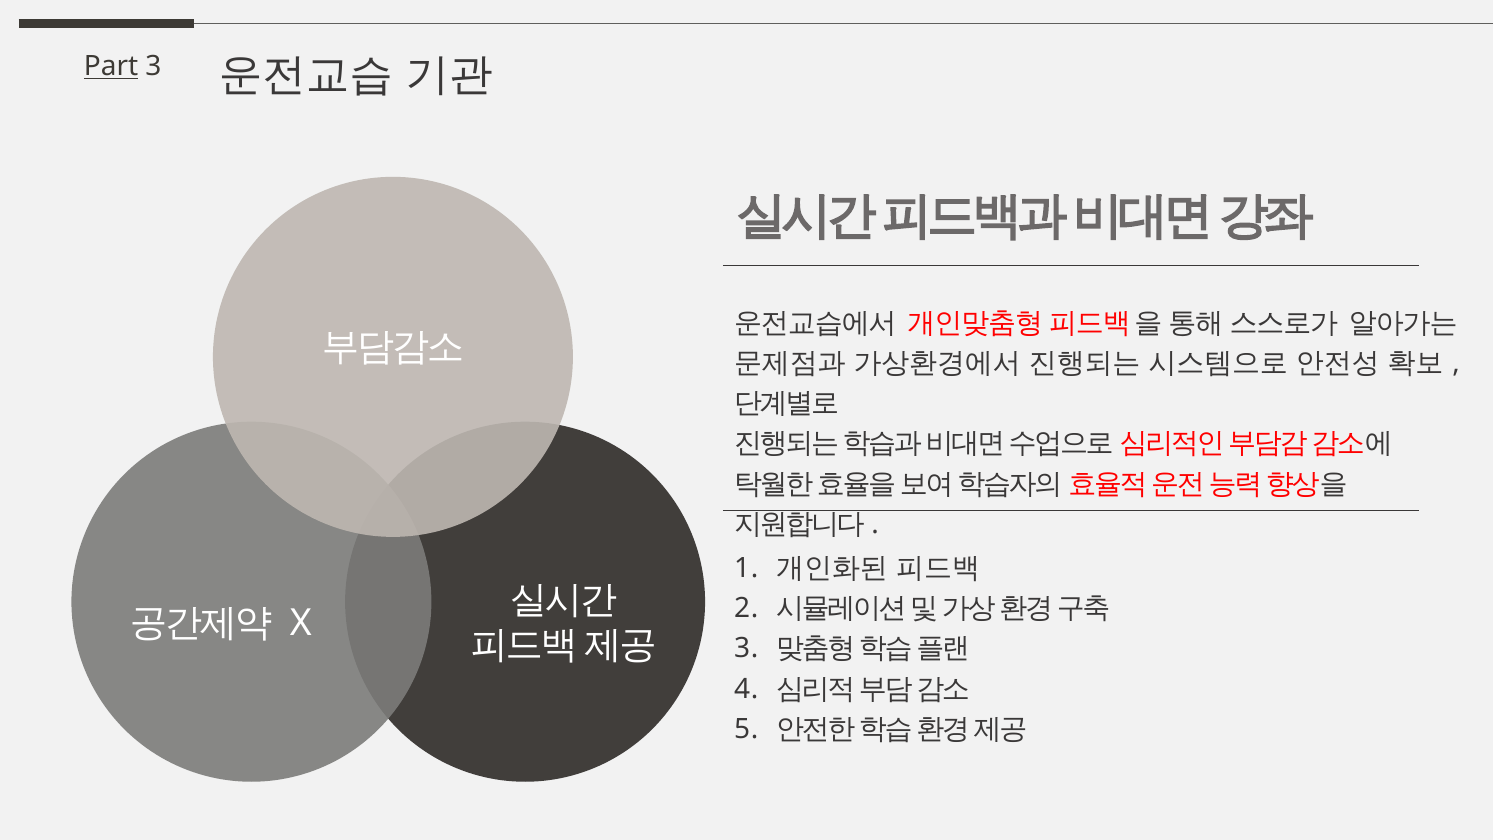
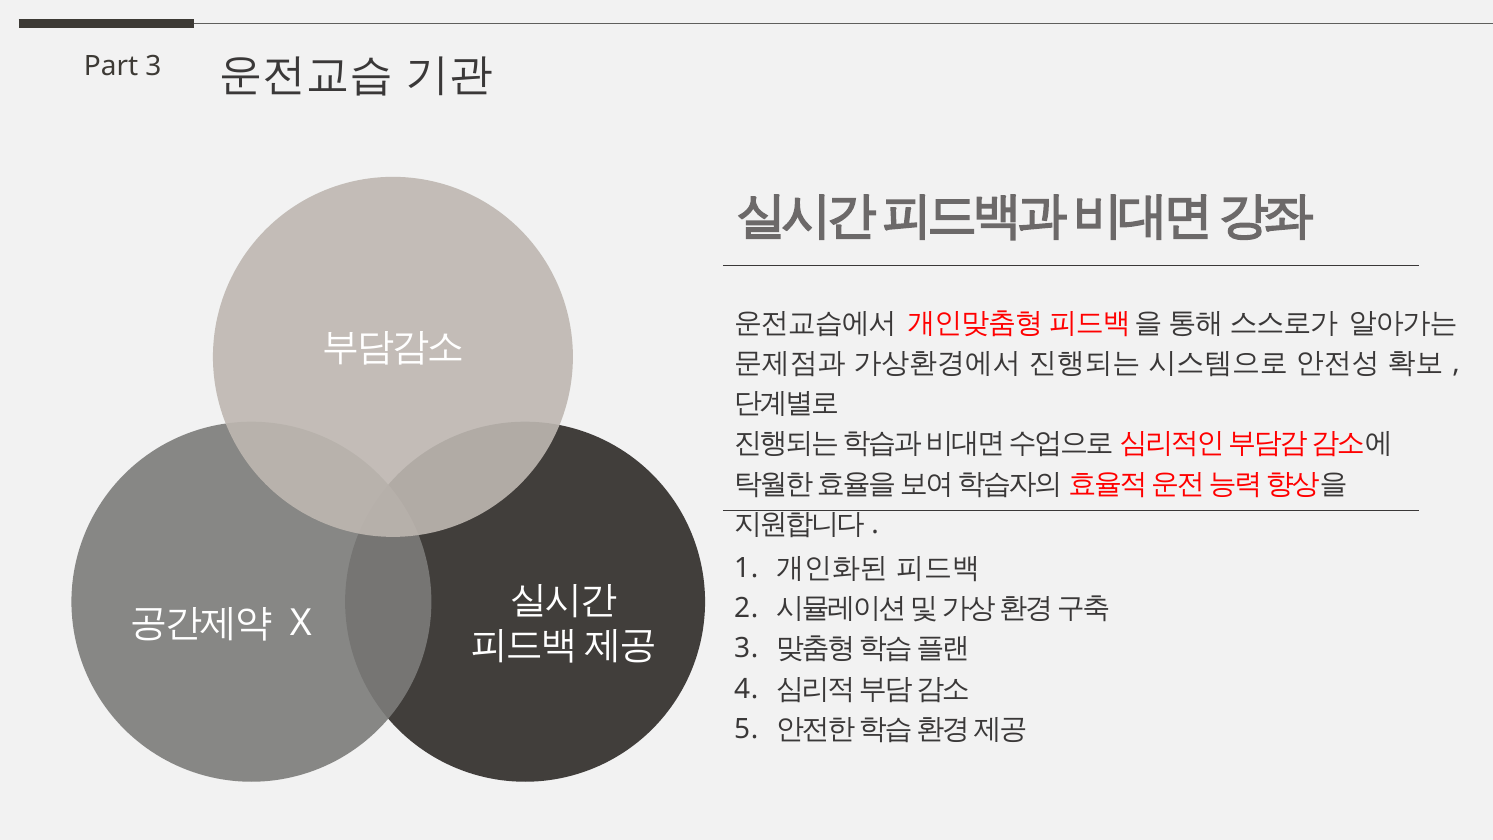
Part underline: present -> none
